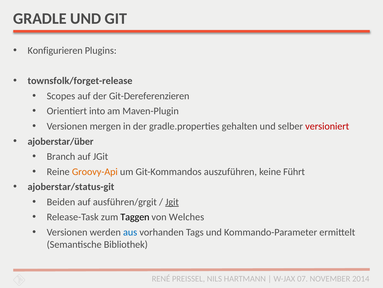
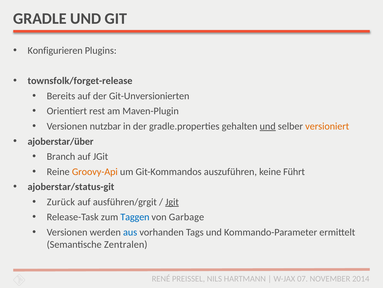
Scopes: Scopes -> Bereits
Git-Dereferenzieren: Git-Dereferenzieren -> Git-Unversionierten
into: into -> rest
mergen: mergen -> nutzbar
und at (268, 126) underline: none -> present
versioniert colour: red -> orange
Beiden: Beiden -> Zurück
Taggen colour: black -> blue
Welches: Welches -> Garbage
Bibliothek: Bibliothek -> Zentralen
